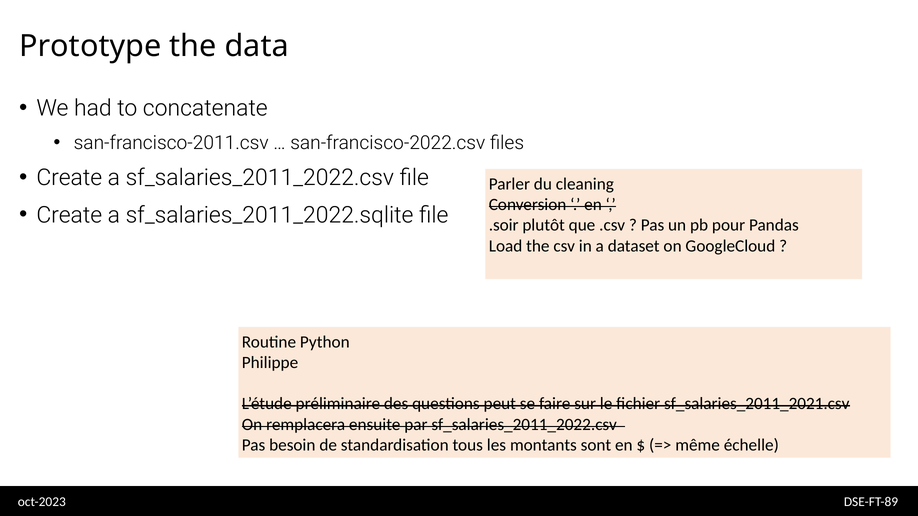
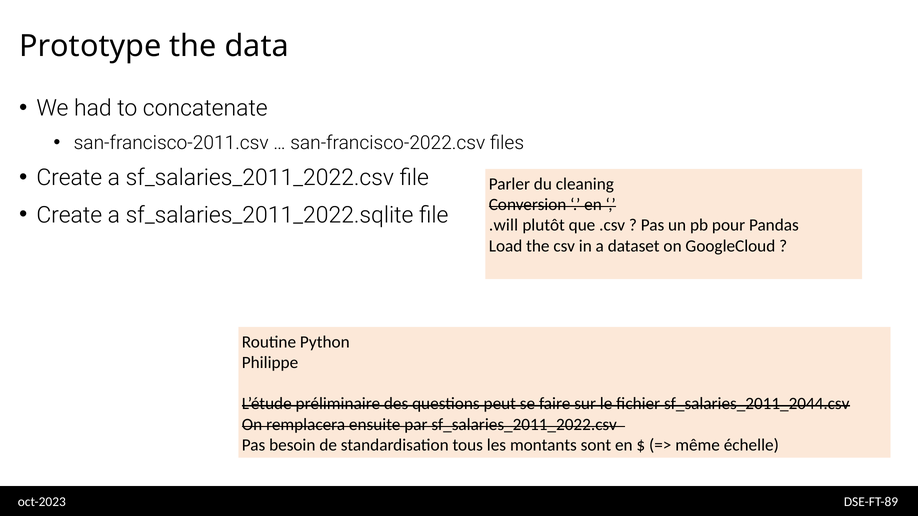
.soir: .soir -> .will
sf_salaries_2011_2021.csv: sf_salaries_2011_2021.csv -> sf_salaries_2011_2044.csv
